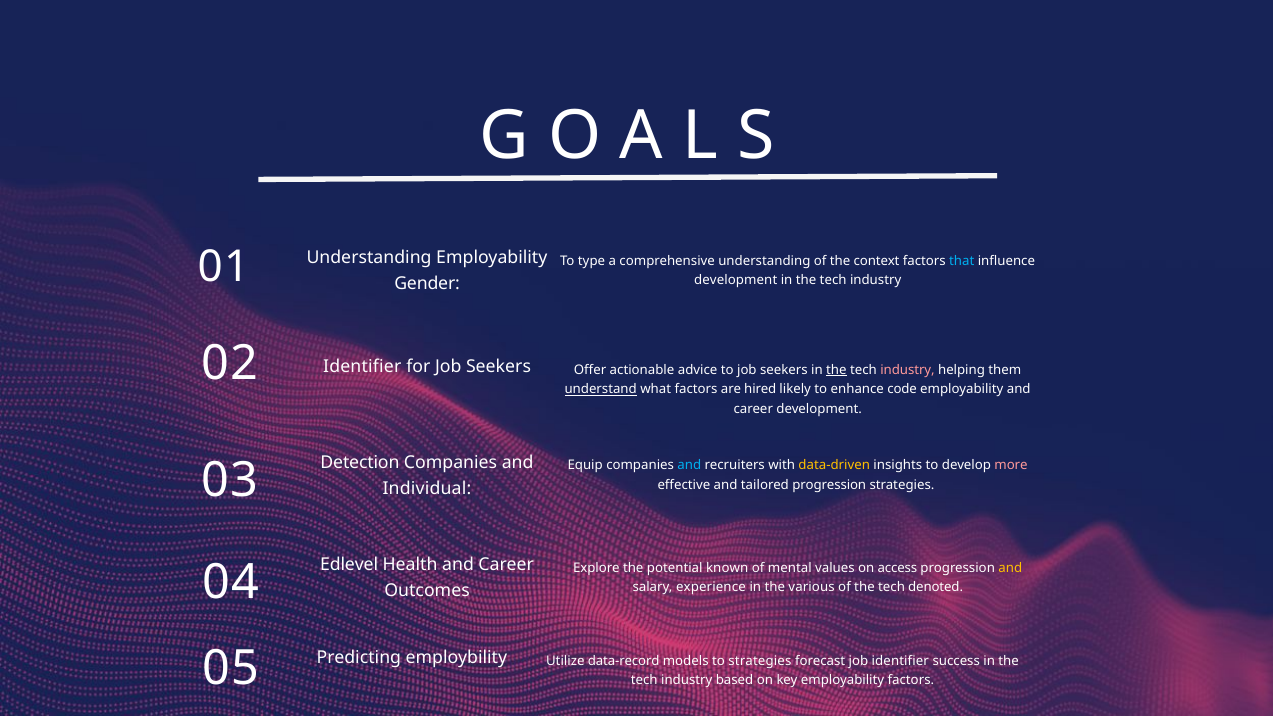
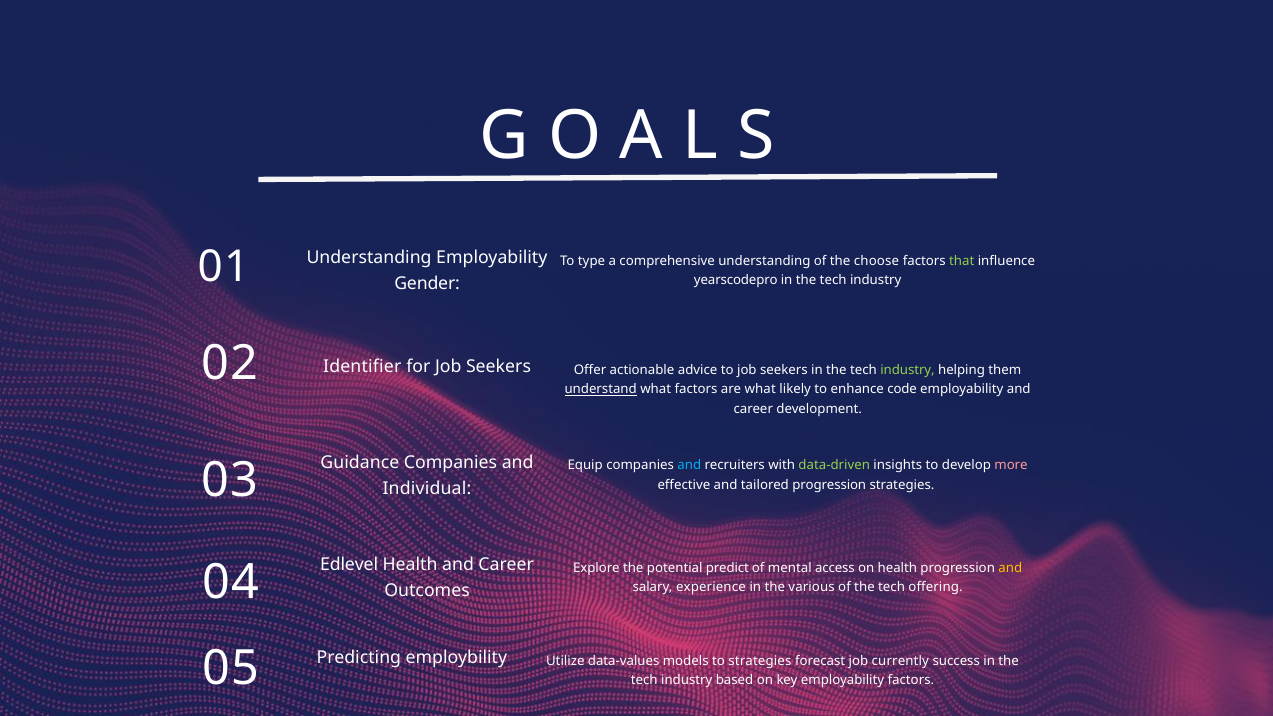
context: context -> choose
that colour: light blue -> light green
development at (736, 280): development -> yearscodepro
the at (836, 370) underline: present -> none
industry at (908, 370) colour: pink -> light green
are hired: hired -> what
Detection: Detection -> Guidance
data-driven colour: yellow -> light green
known: known -> predict
values: values -> access
on access: access -> health
denoted: denoted -> offering
data-record: data-record -> data-values
job identifier: identifier -> currently
